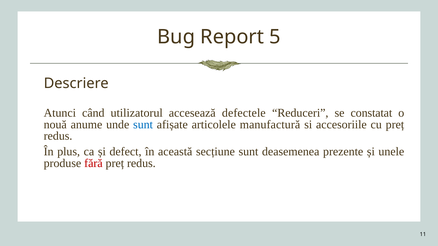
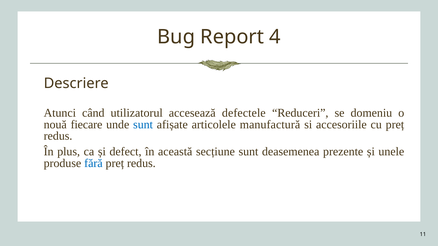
5: 5 -> 4
constatat: constatat -> domeniu
anume: anume -> fiecare
fără colour: red -> blue
